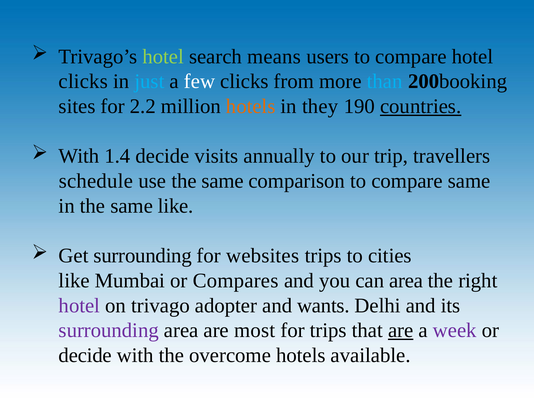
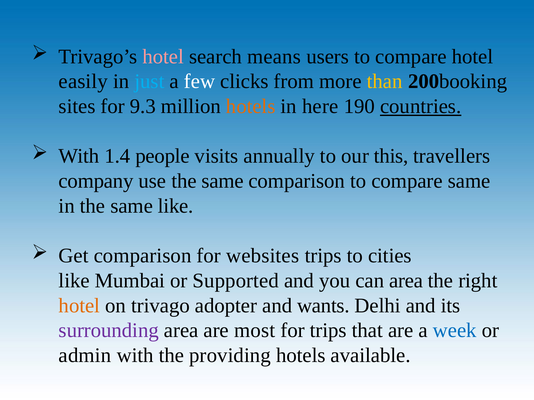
hotel at (163, 57) colour: light green -> pink
clicks at (83, 82): clicks -> easily
than colour: light blue -> yellow
2.2: 2.2 -> 9.3
they: they -> here
1.4 decide: decide -> people
trip: trip -> this
schedule: schedule -> company
Get surrounding: surrounding -> comparison
Compares: Compares -> Supported
hotel at (79, 306) colour: purple -> orange
are at (401, 331) underline: present -> none
week colour: purple -> blue
decide at (85, 356): decide -> admin
overcome: overcome -> providing
